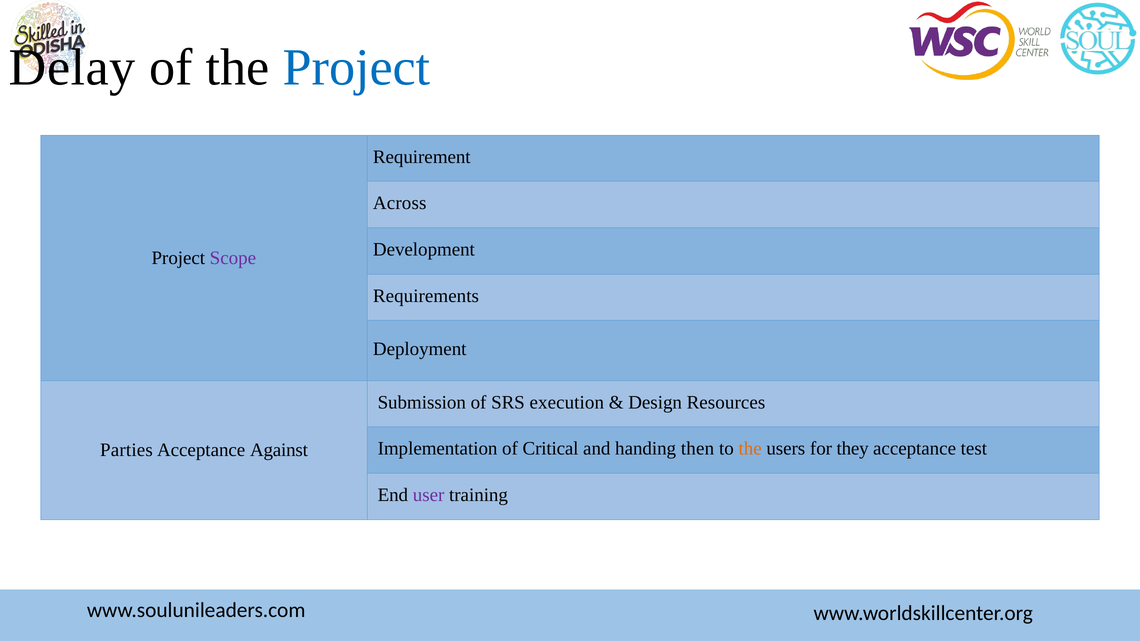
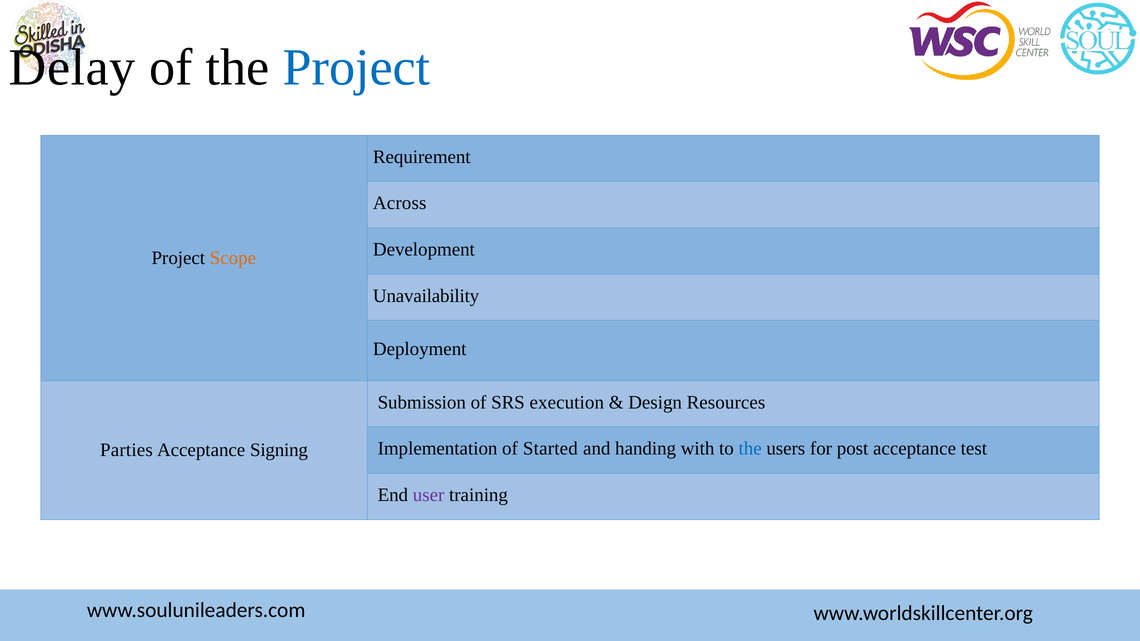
Scope colour: purple -> orange
Requirements: Requirements -> Unavailability
Critical: Critical -> Started
then: then -> with
the at (750, 449) colour: orange -> blue
they: they -> post
Against: Against -> Signing
